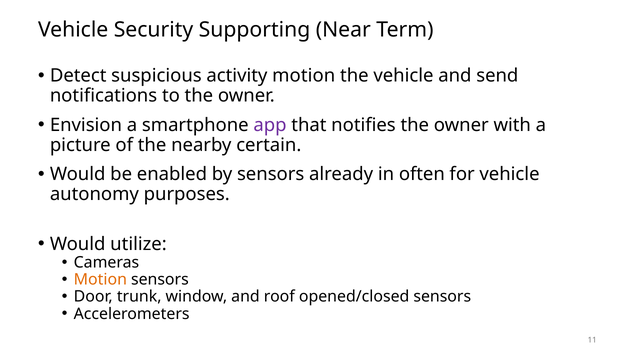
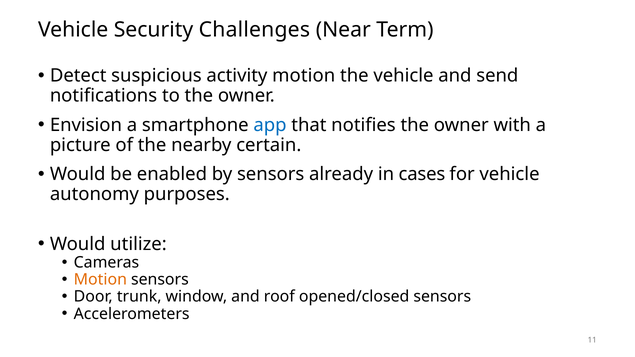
Supporting: Supporting -> Challenges
app colour: purple -> blue
often: often -> cases
